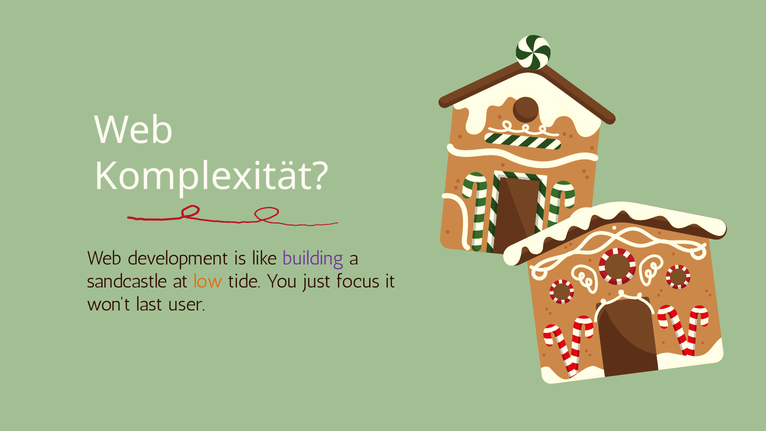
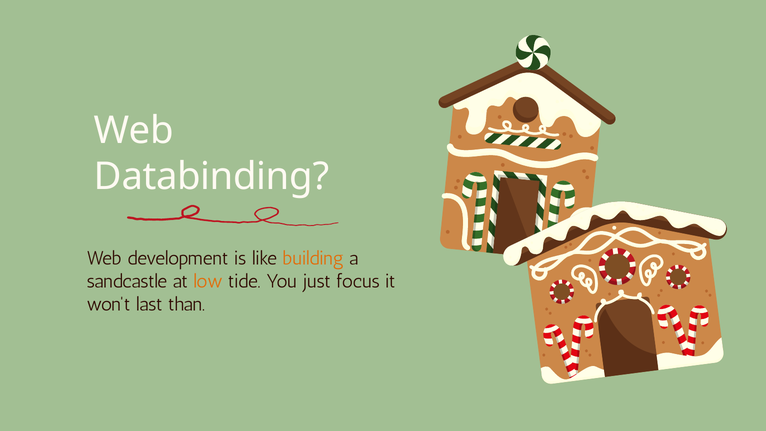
Komplexität: Komplexität -> Databinding
building colour: purple -> orange
user: user -> than
